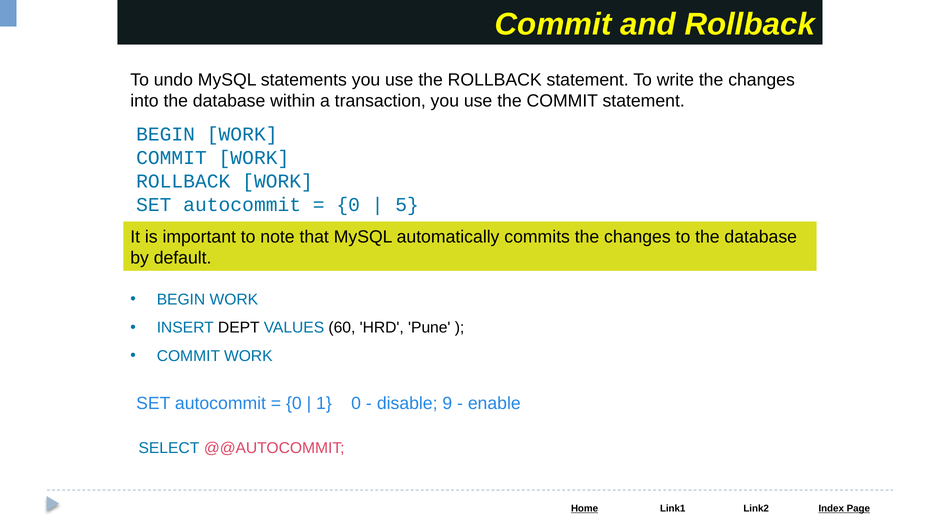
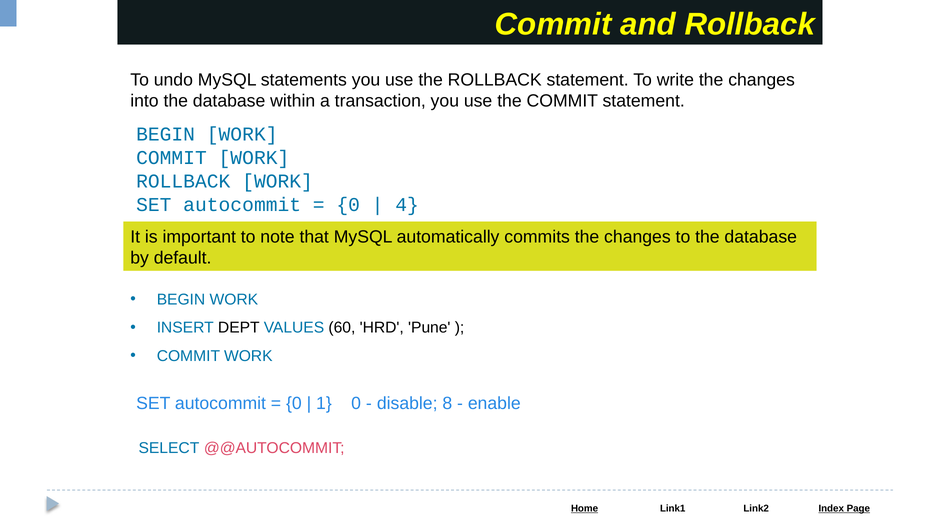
5: 5 -> 4
9: 9 -> 8
